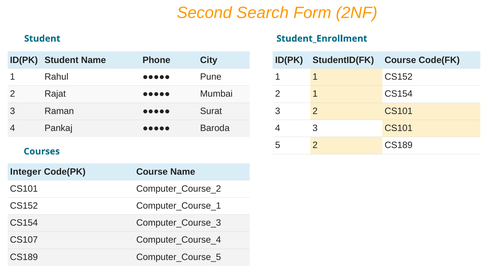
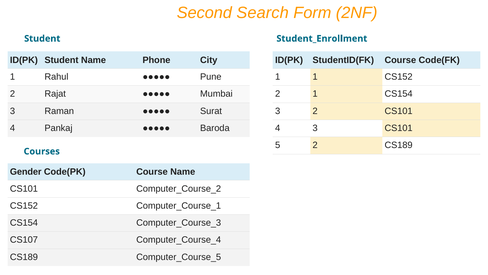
Integer: Integer -> Gender
